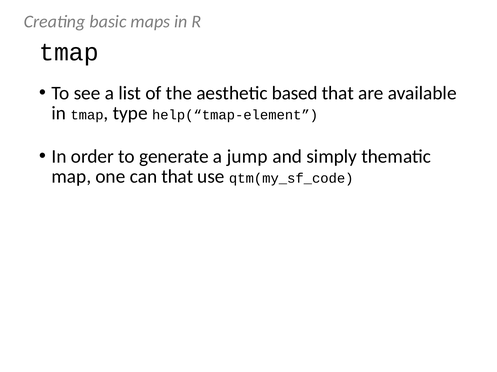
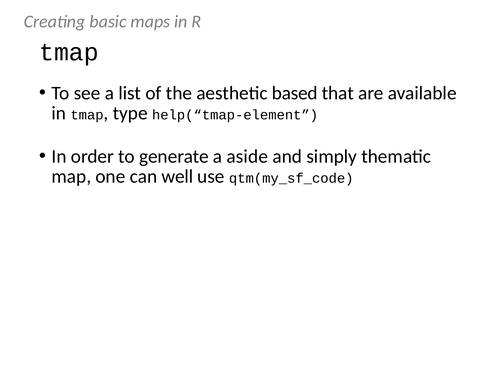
jump: jump -> aside
can that: that -> well
